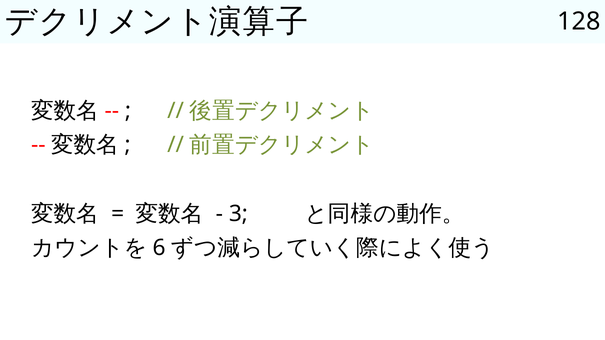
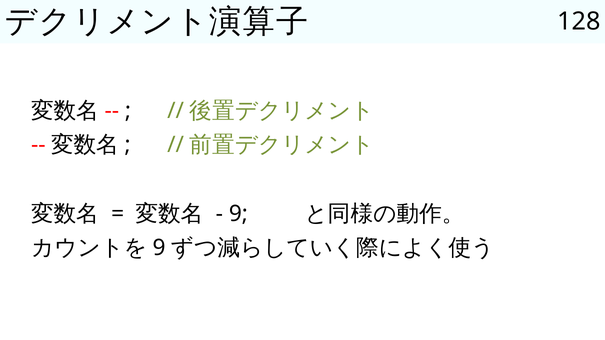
3 at (238, 214): 3 -> 9
6 at (159, 248): 6 -> 9
